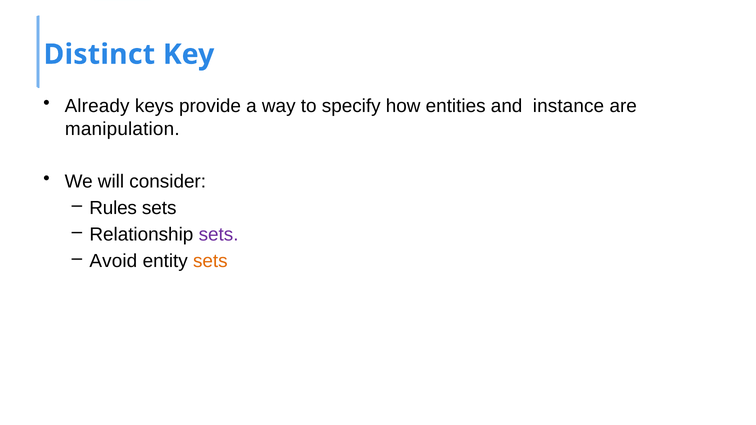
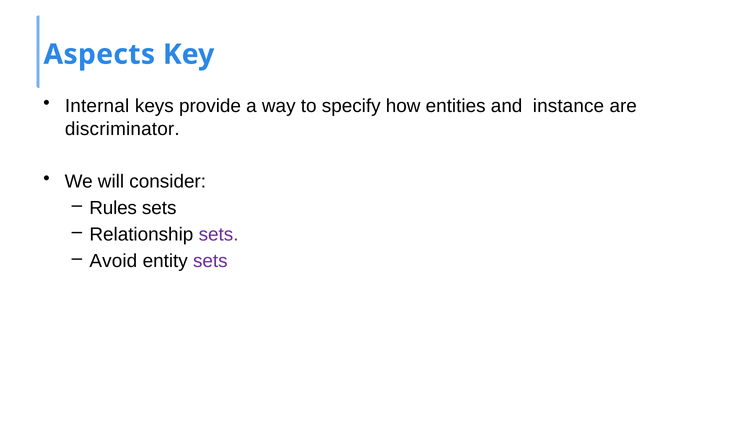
Distinct: Distinct -> Aspects
Already: Already -> Internal
manipulation: manipulation -> discriminator
sets at (210, 261) colour: orange -> purple
